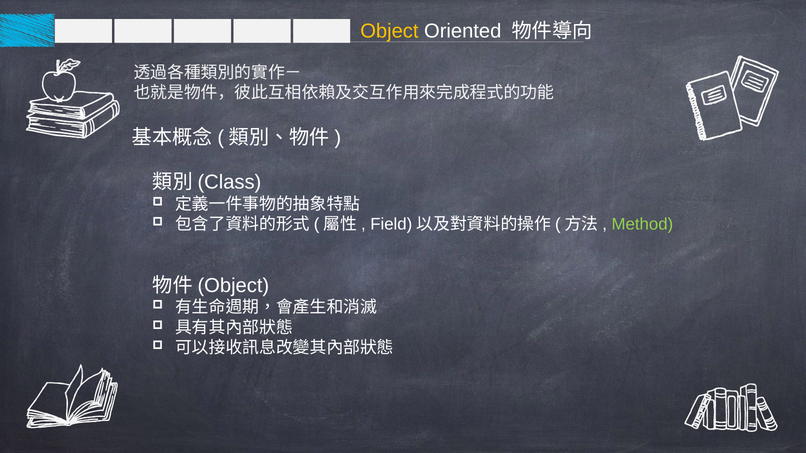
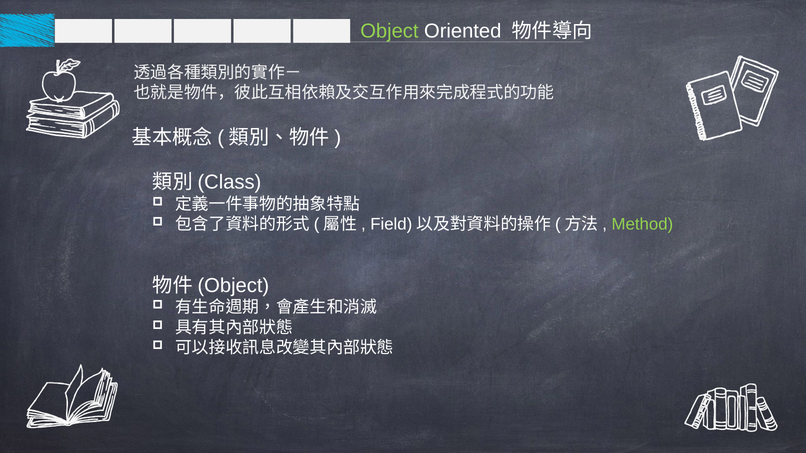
Object colour: yellow -> light green
